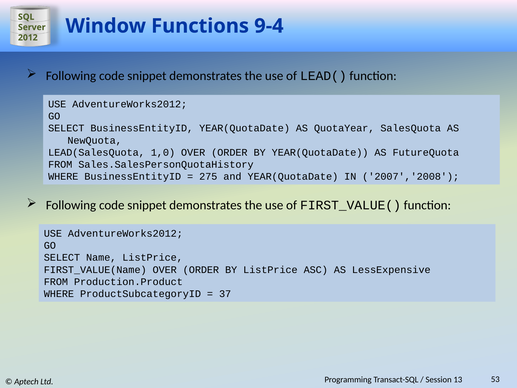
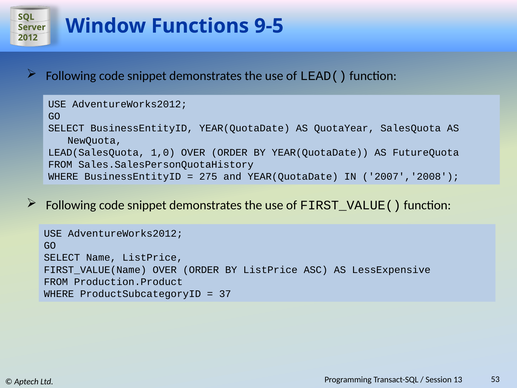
9-4: 9-4 -> 9-5
